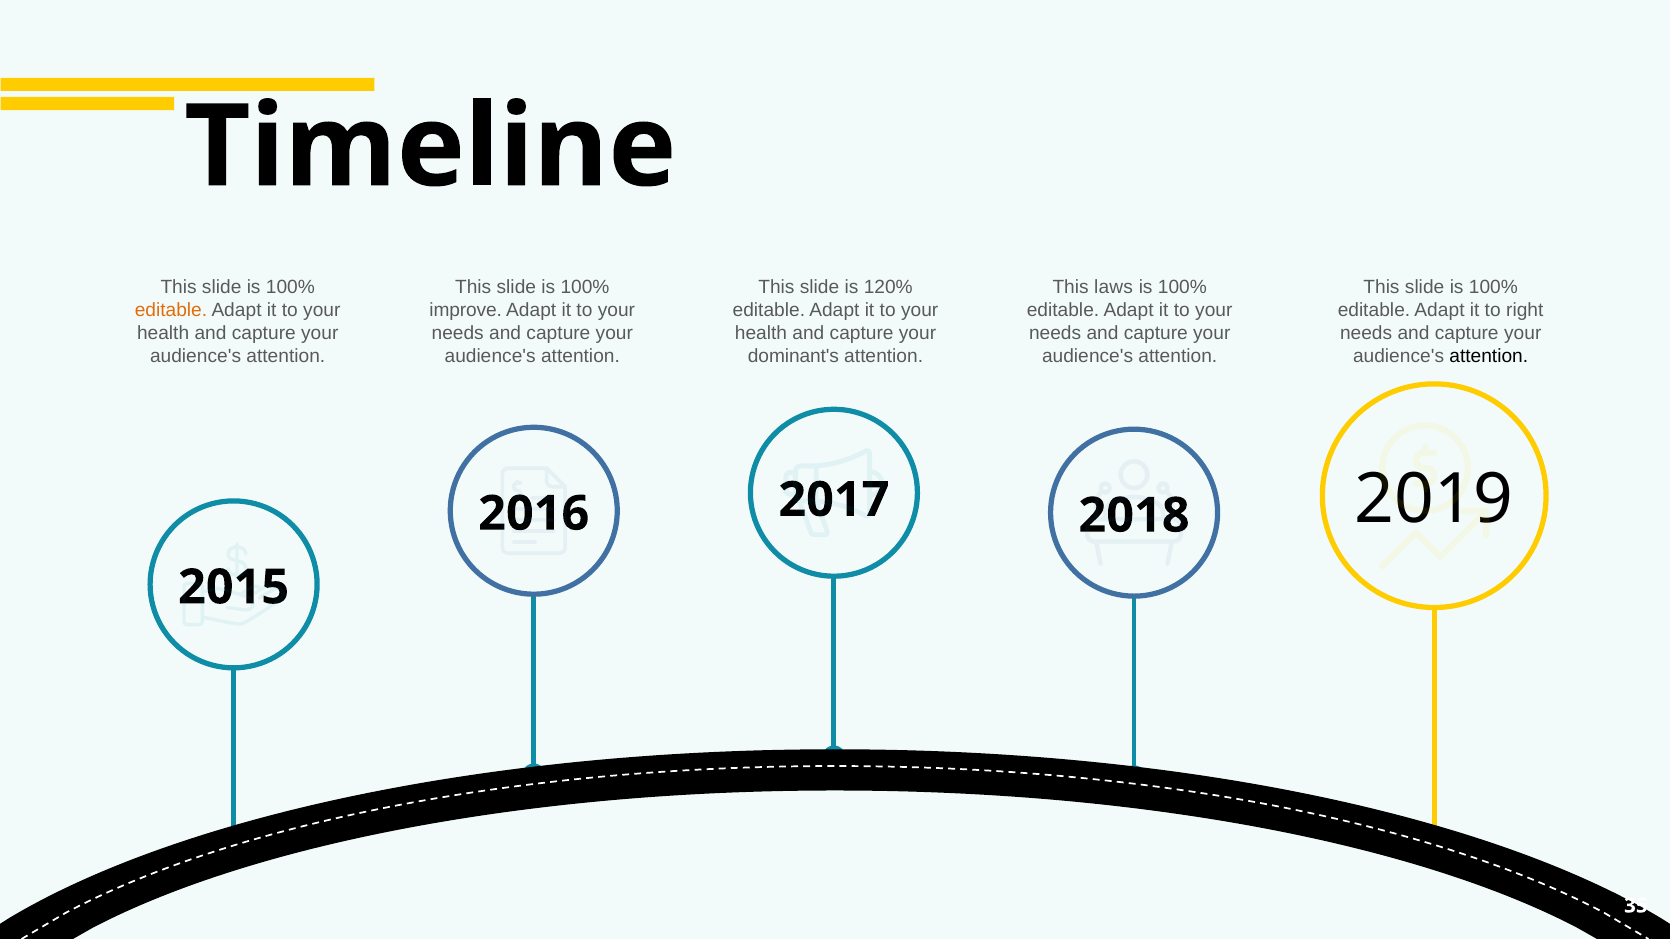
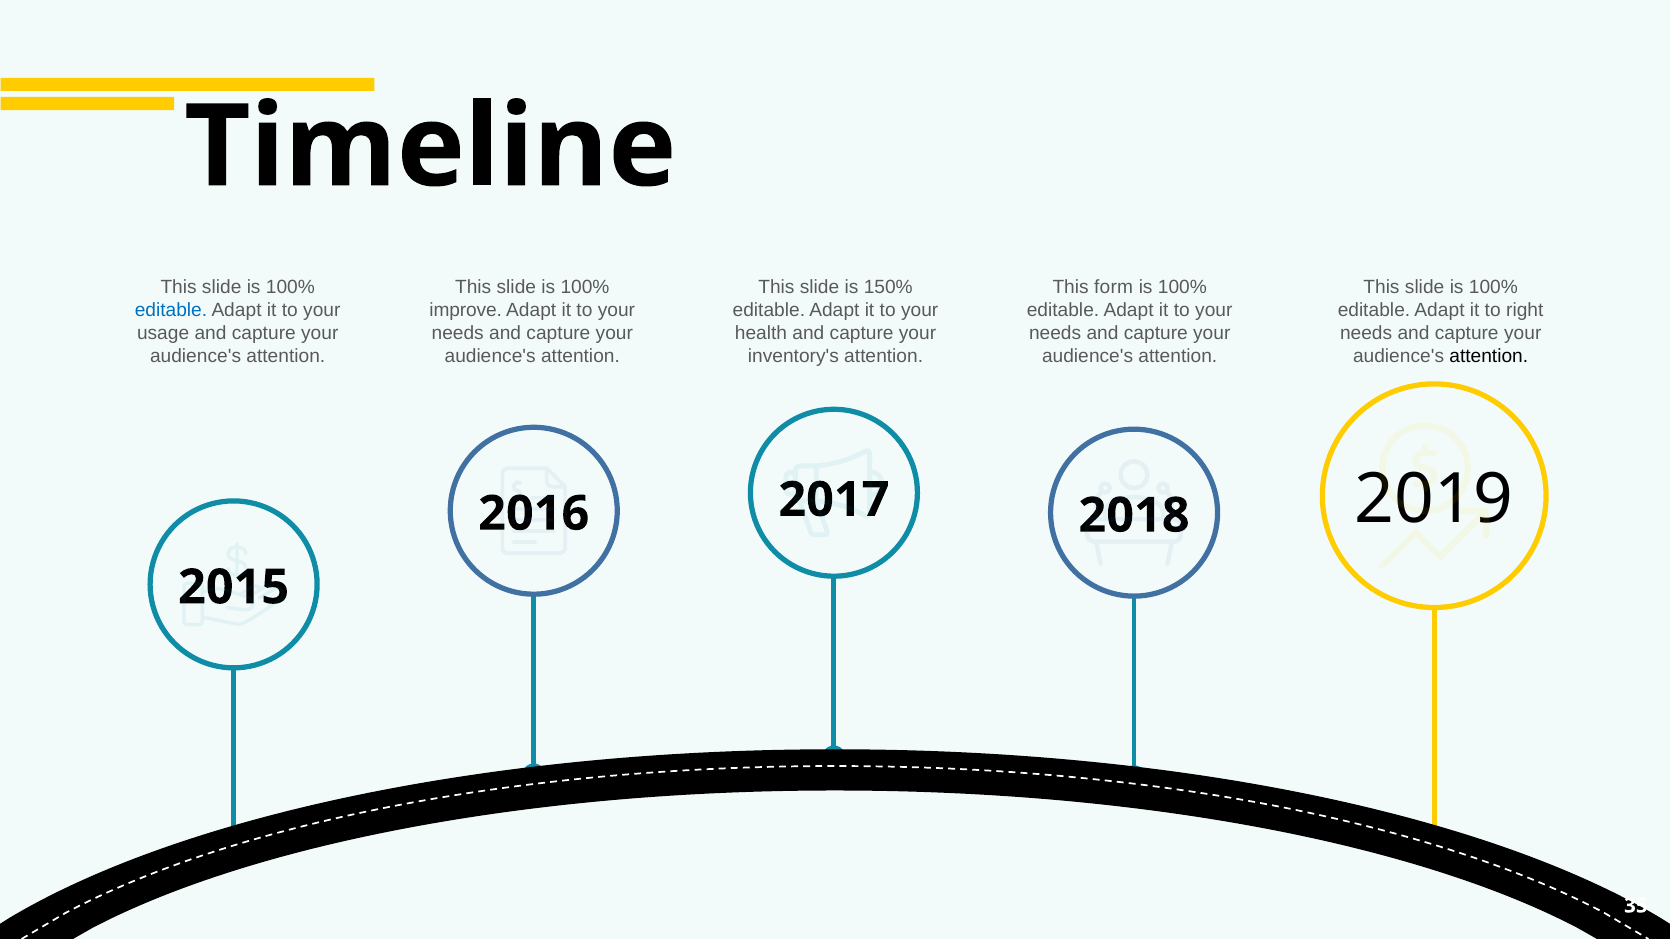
120%: 120% -> 150%
laws: laws -> form
editable at (171, 311) colour: orange -> blue
health at (163, 333): health -> usage
dominant's: dominant's -> inventory's
